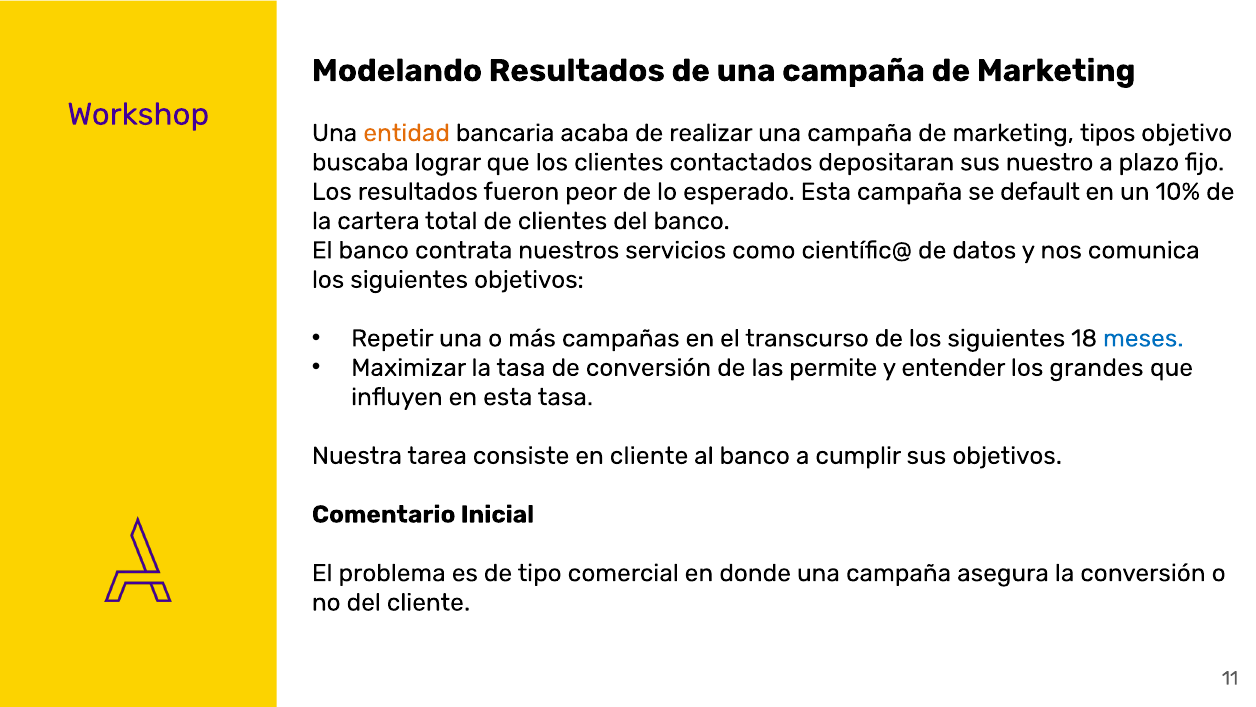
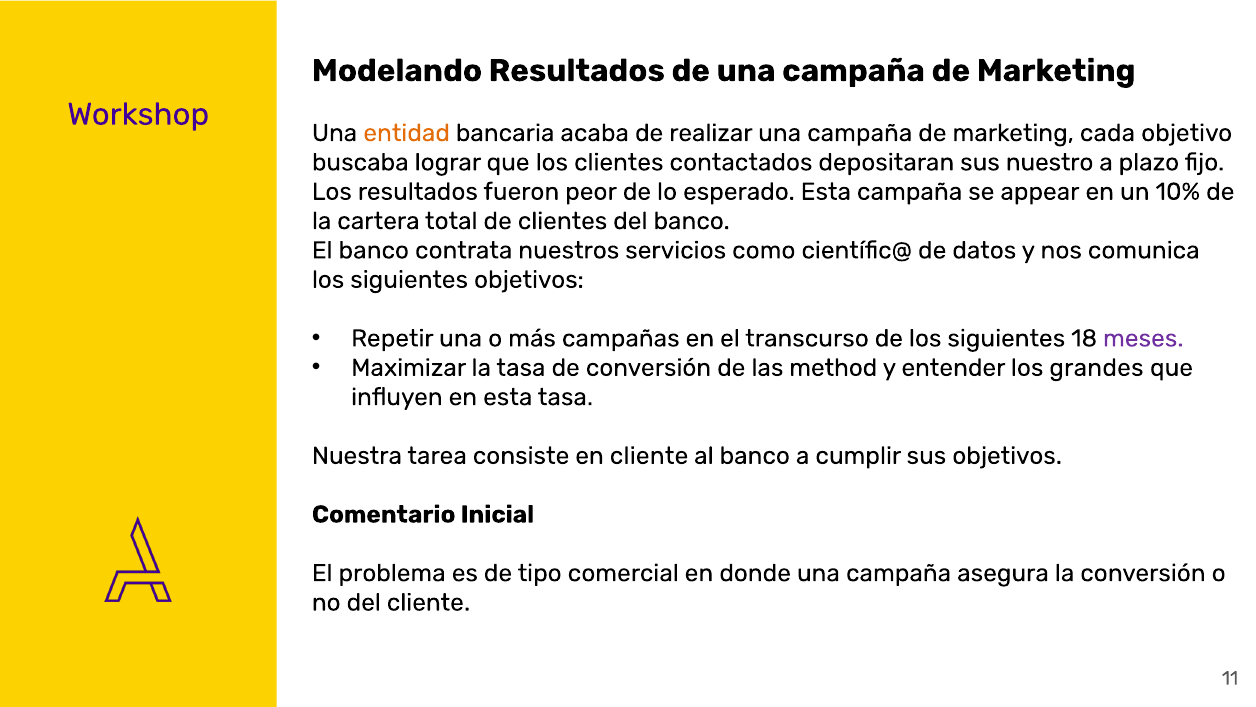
tipos: tipos -> cada
default: default -> appear
meses colour: blue -> purple
permite: permite -> method
